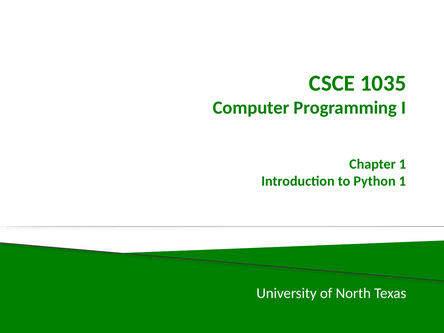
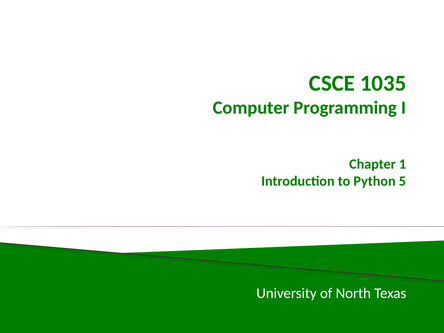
Python 1: 1 -> 5
